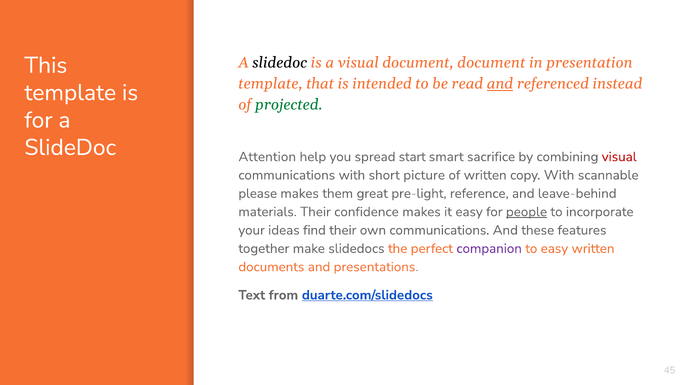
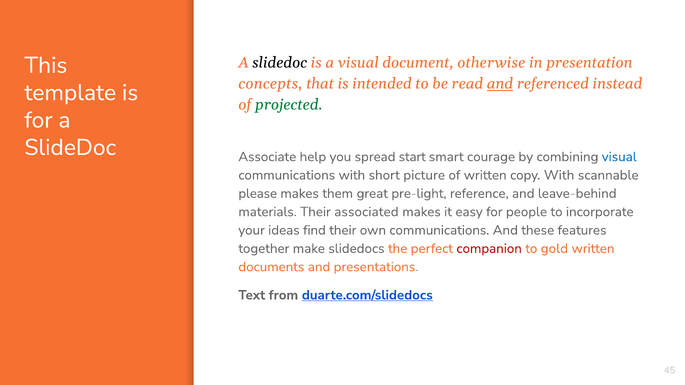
document document: document -> otherwise
template at (271, 84): template -> concepts
Attention: Attention -> Associate
sacrifice: sacrifice -> courage
visual at (619, 157) colour: red -> blue
confidence: confidence -> associated
people underline: present -> none
companion colour: purple -> red
to easy: easy -> gold
